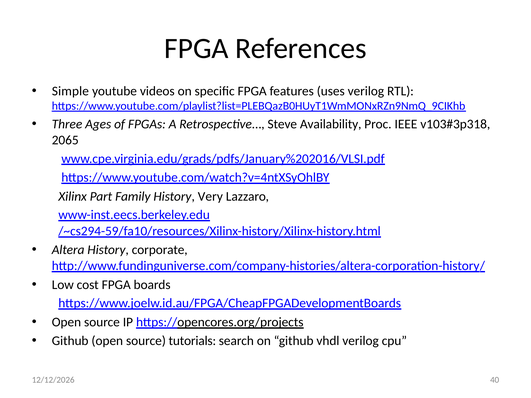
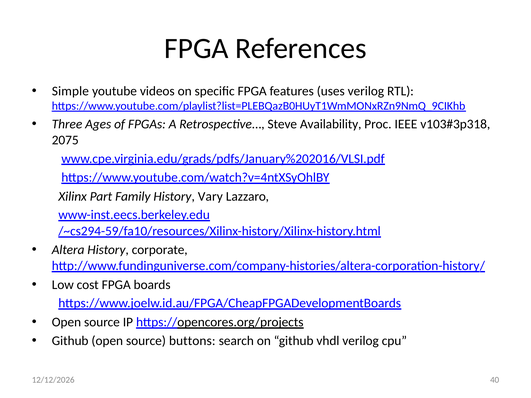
2065: 2065 -> 2075
Very: Very -> Vary
tutorials: tutorials -> buttons
